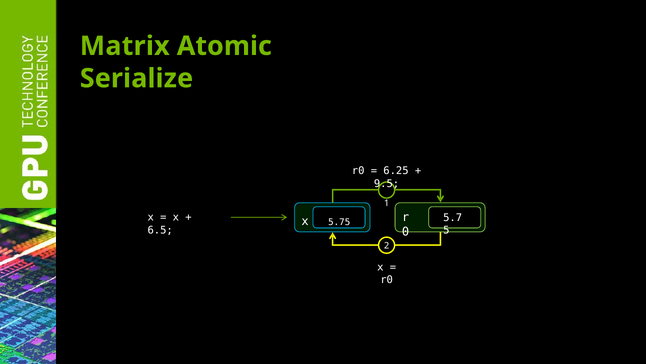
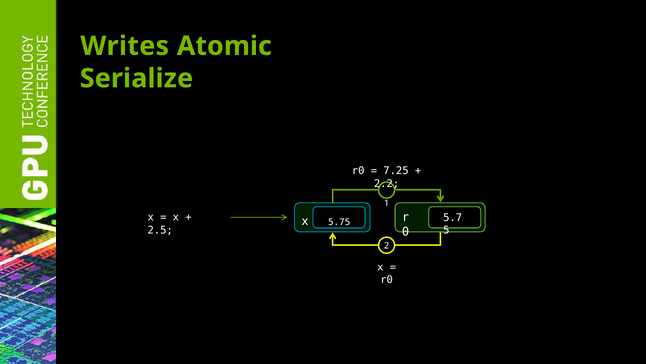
Matrix: Matrix -> Writes
6.25: 6.25 -> 7.25
9.5: 9.5 -> 2.2
6.5: 6.5 -> 2.5
